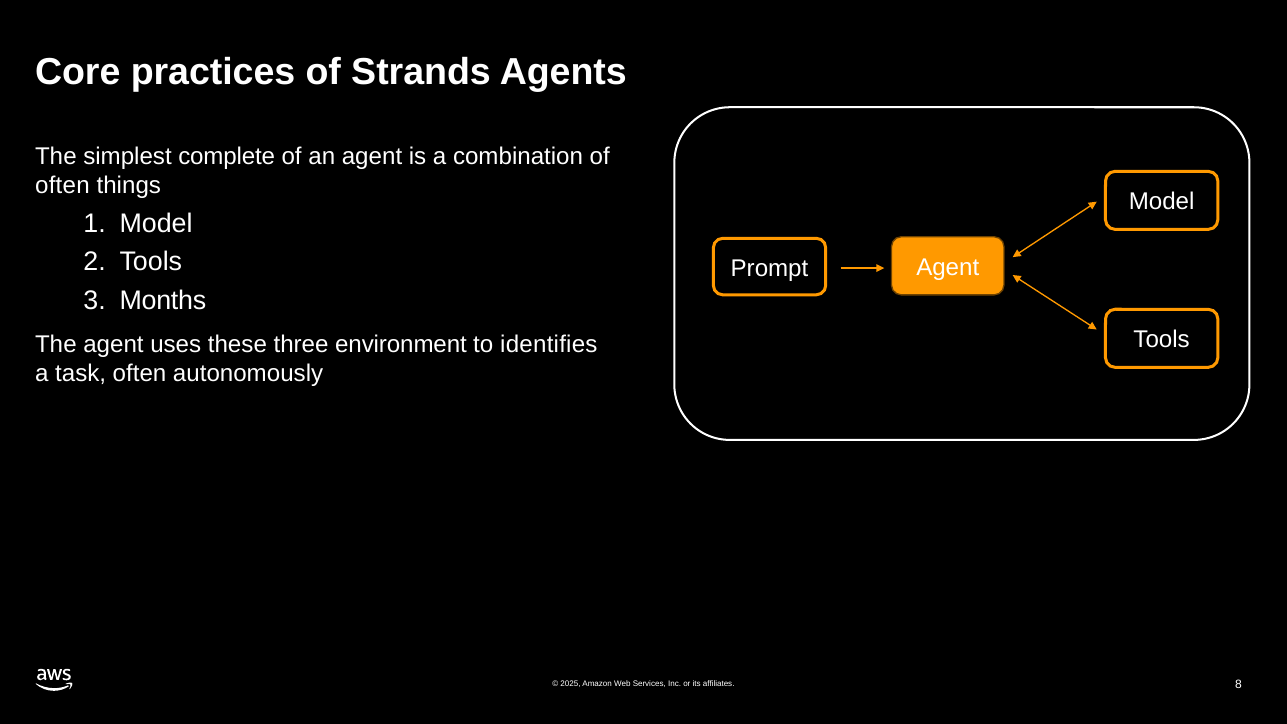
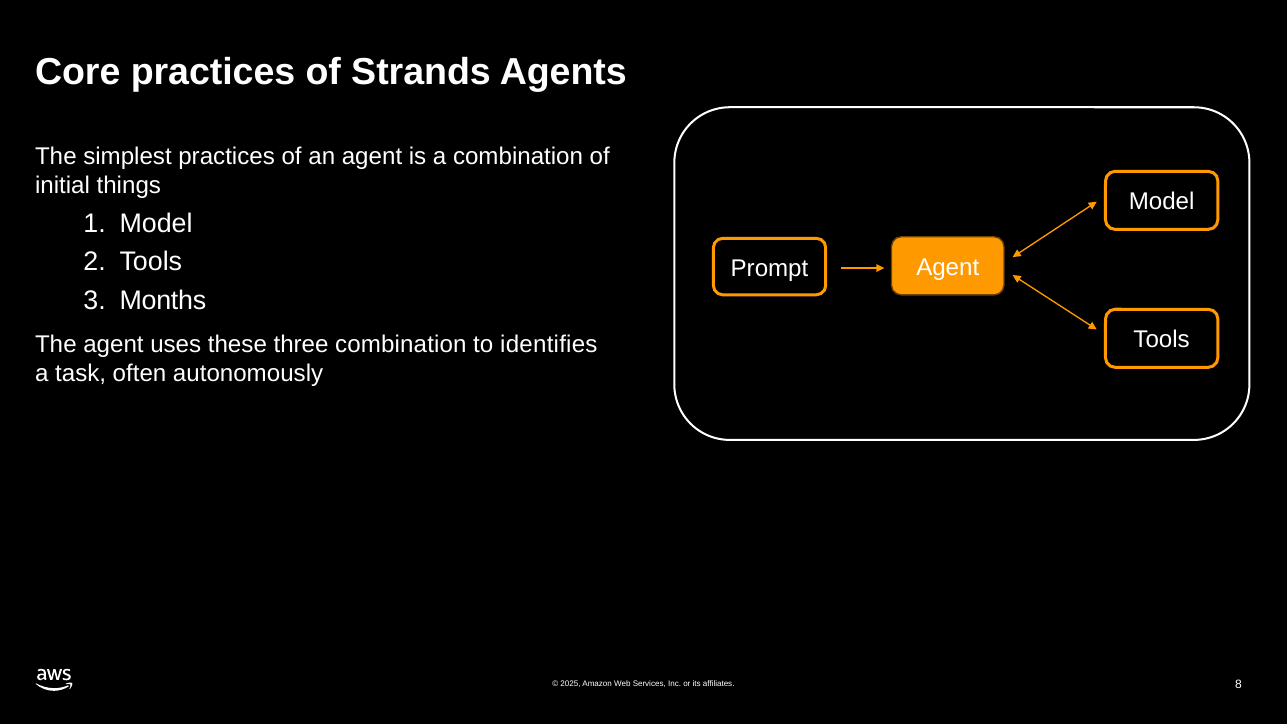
simplest complete: complete -> practices
often at (62, 186): often -> initial
three environment: environment -> combination
